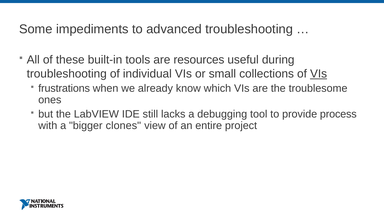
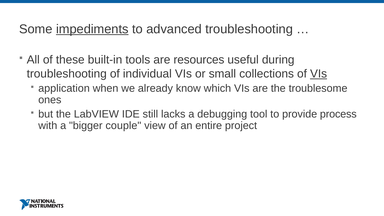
impediments underline: none -> present
frustrations: frustrations -> application
clones: clones -> couple
